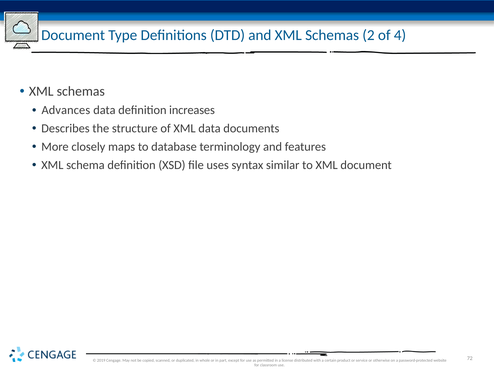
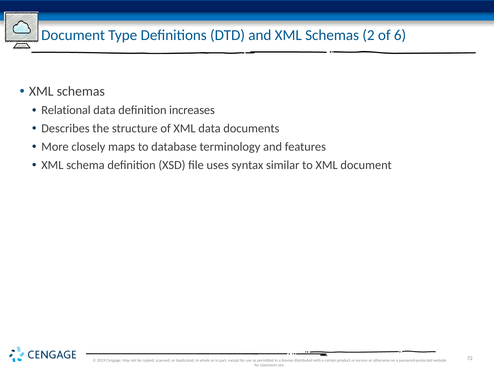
4: 4 -> 6
Advances: Advances -> Relational
